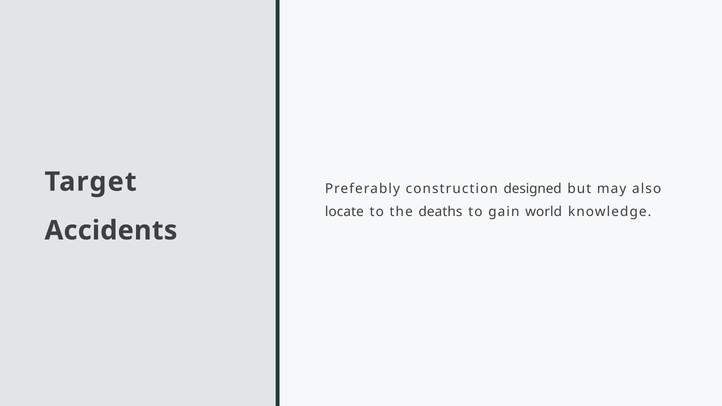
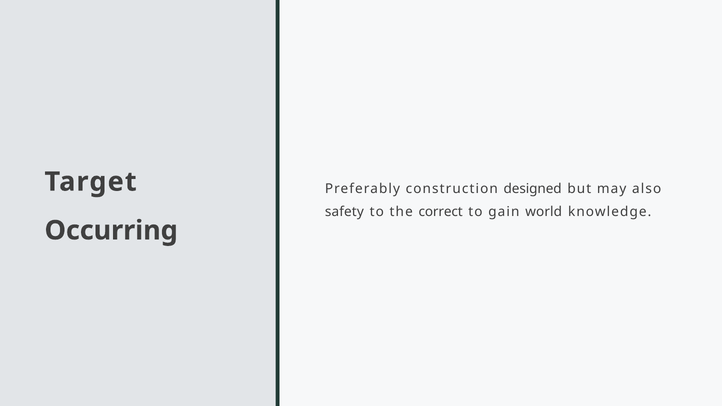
locate: locate -> safety
deaths: deaths -> correct
Accidents: Accidents -> Occurring
